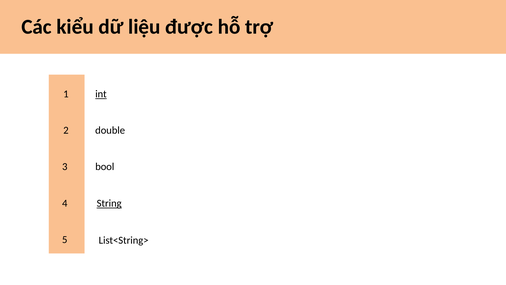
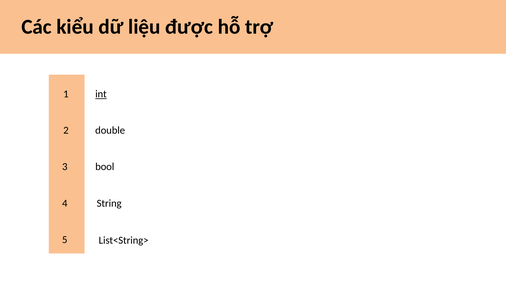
String underline: present -> none
